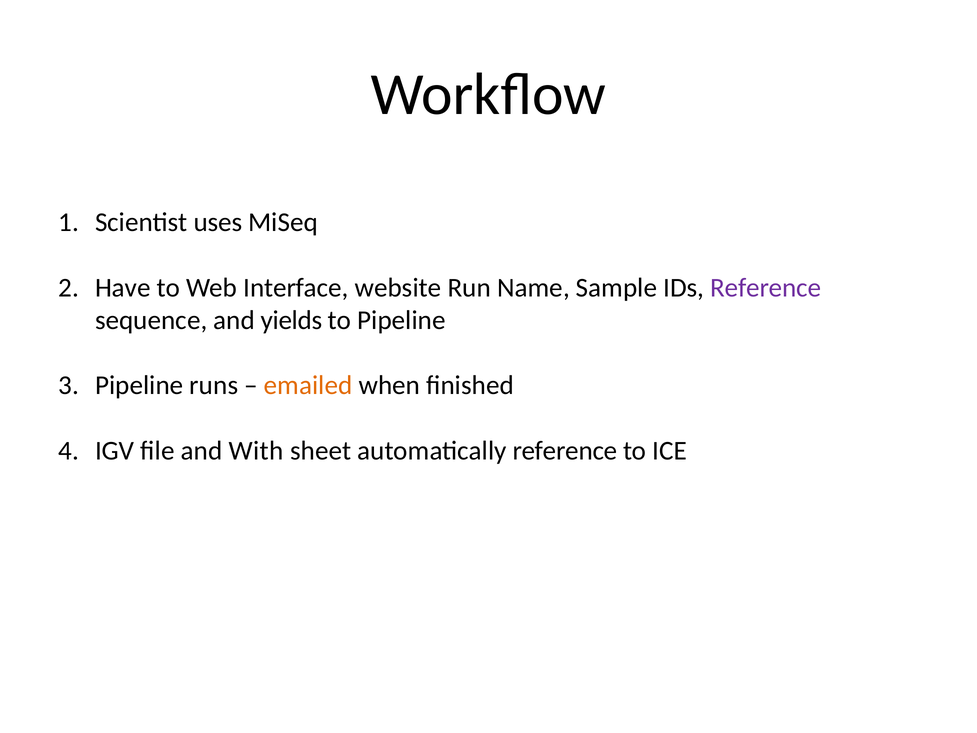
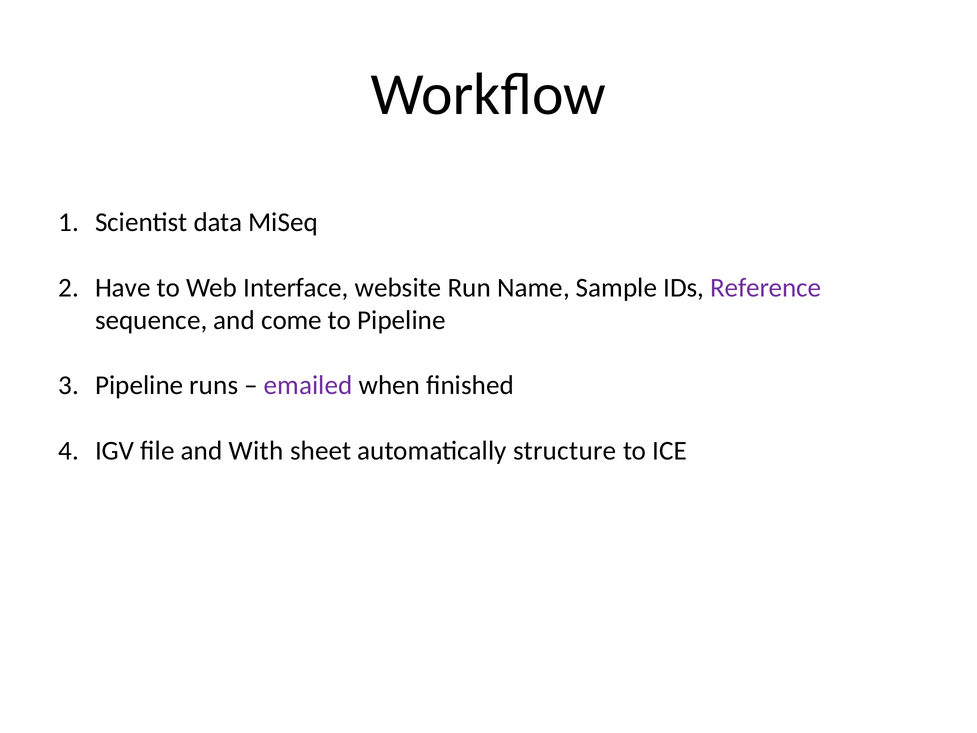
uses: uses -> data
yields: yields -> come
emailed colour: orange -> purple
automatically reference: reference -> structure
